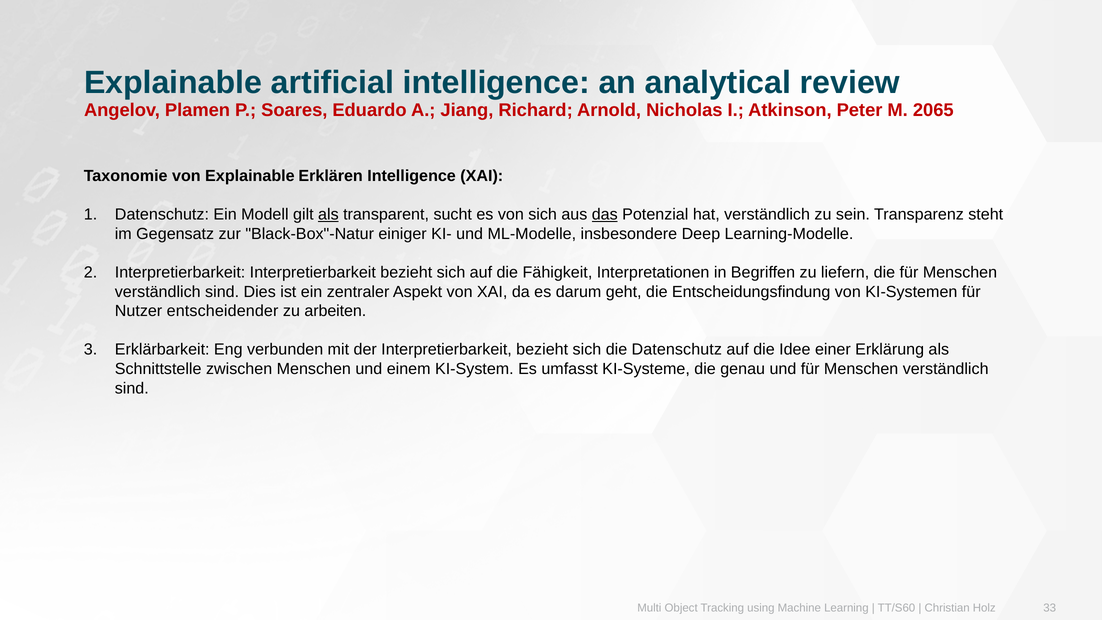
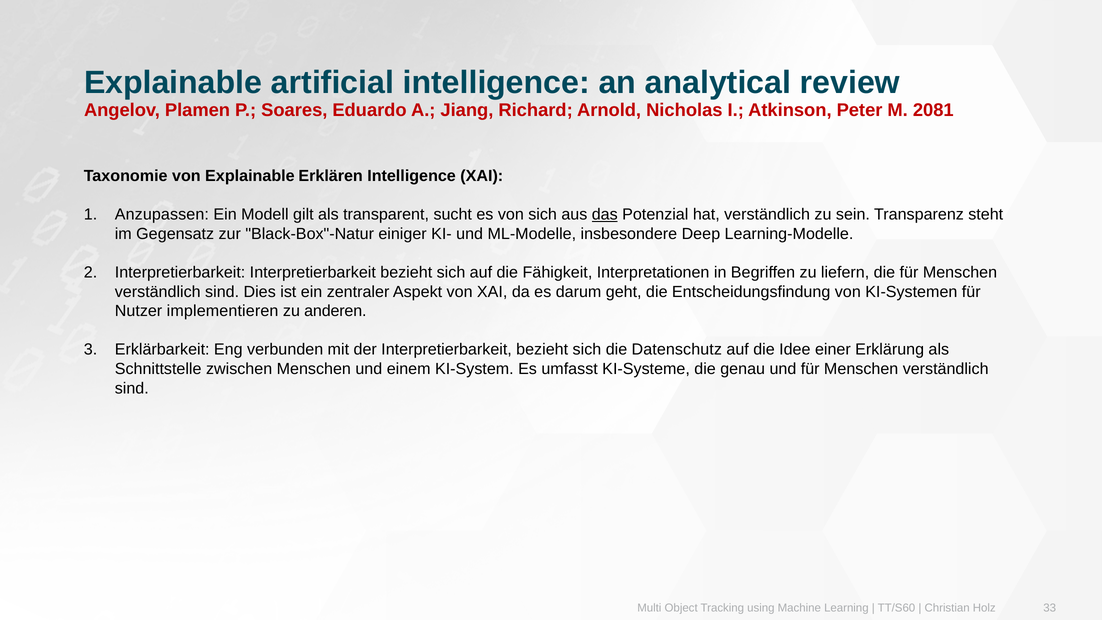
2065: 2065 -> 2081
Datenschutz at (162, 214): Datenschutz -> Anzupassen
als at (328, 214) underline: present -> none
entscheidender: entscheidender -> implementieren
arbeiten: arbeiten -> anderen
